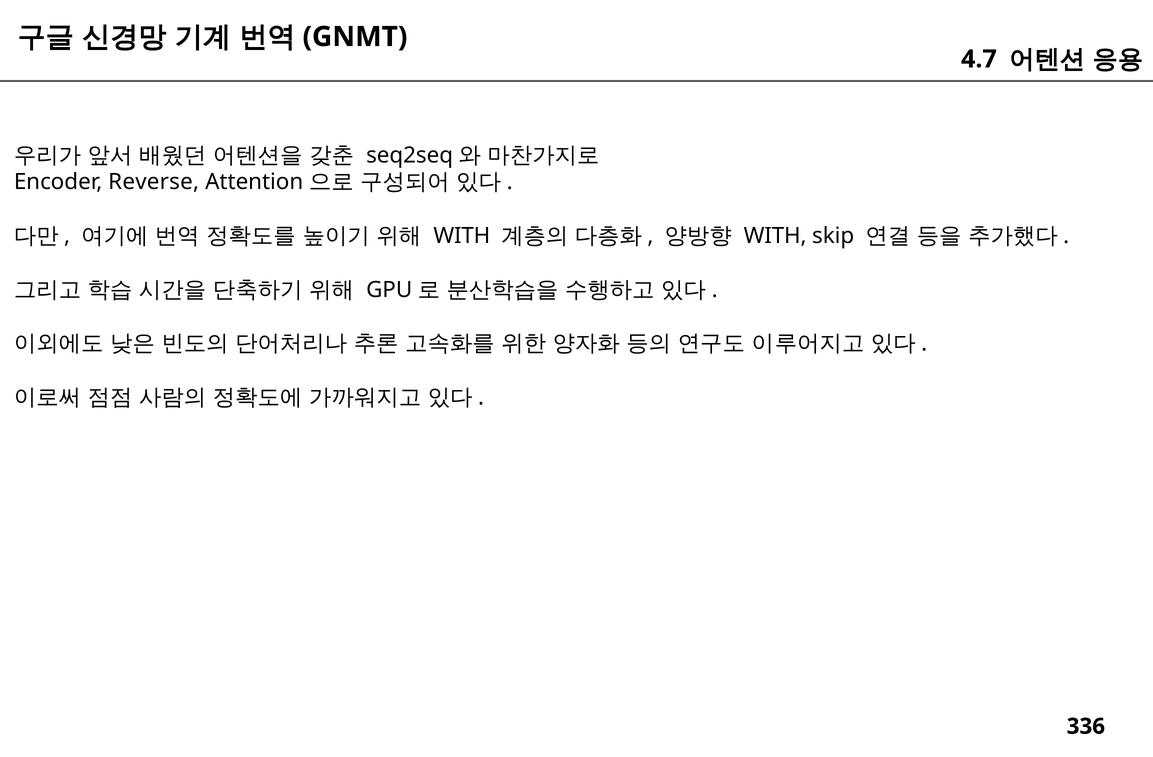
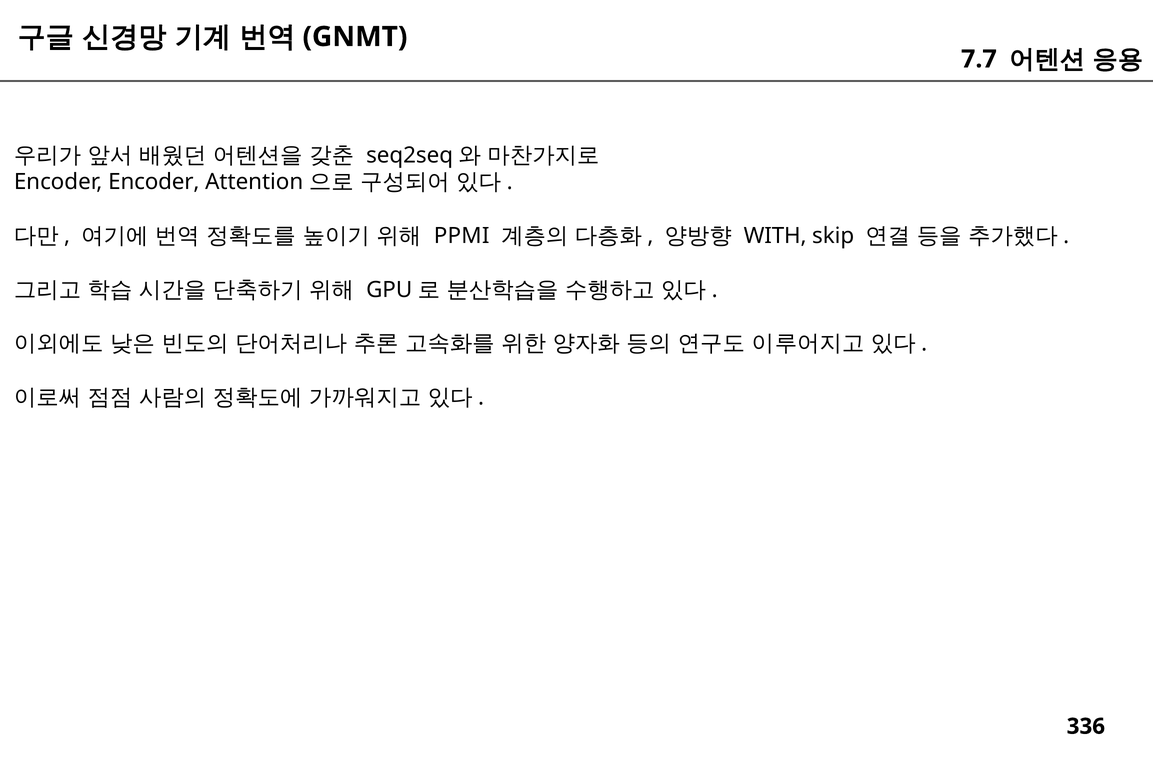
4.7: 4.7 -> 7.7
Encoder Reverse: Reverse -> Encoder
WITH at (462, 236): WITH -> PPMI
